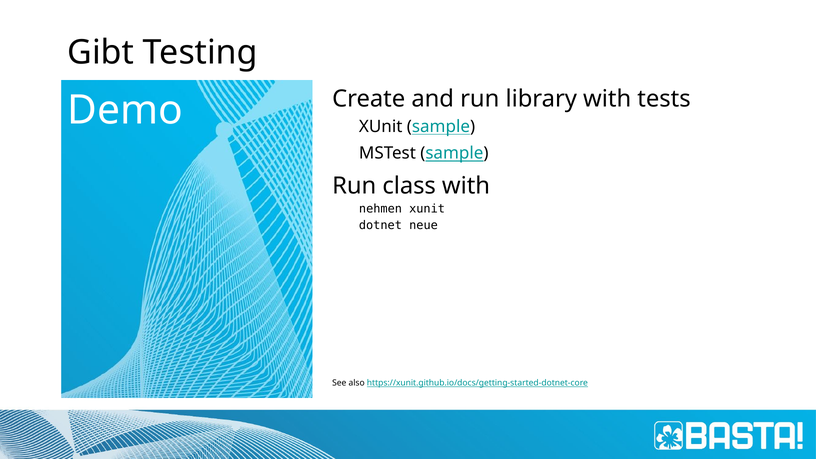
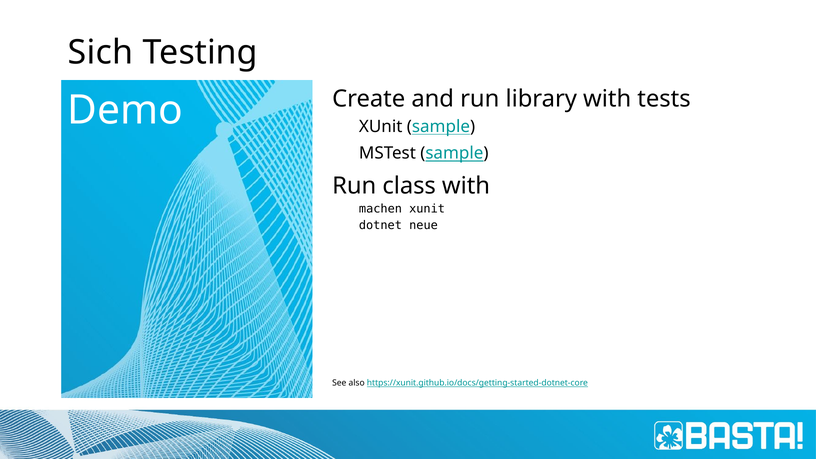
Gibt: Gibt -> Sich
nehmen: nehmen -> machen
